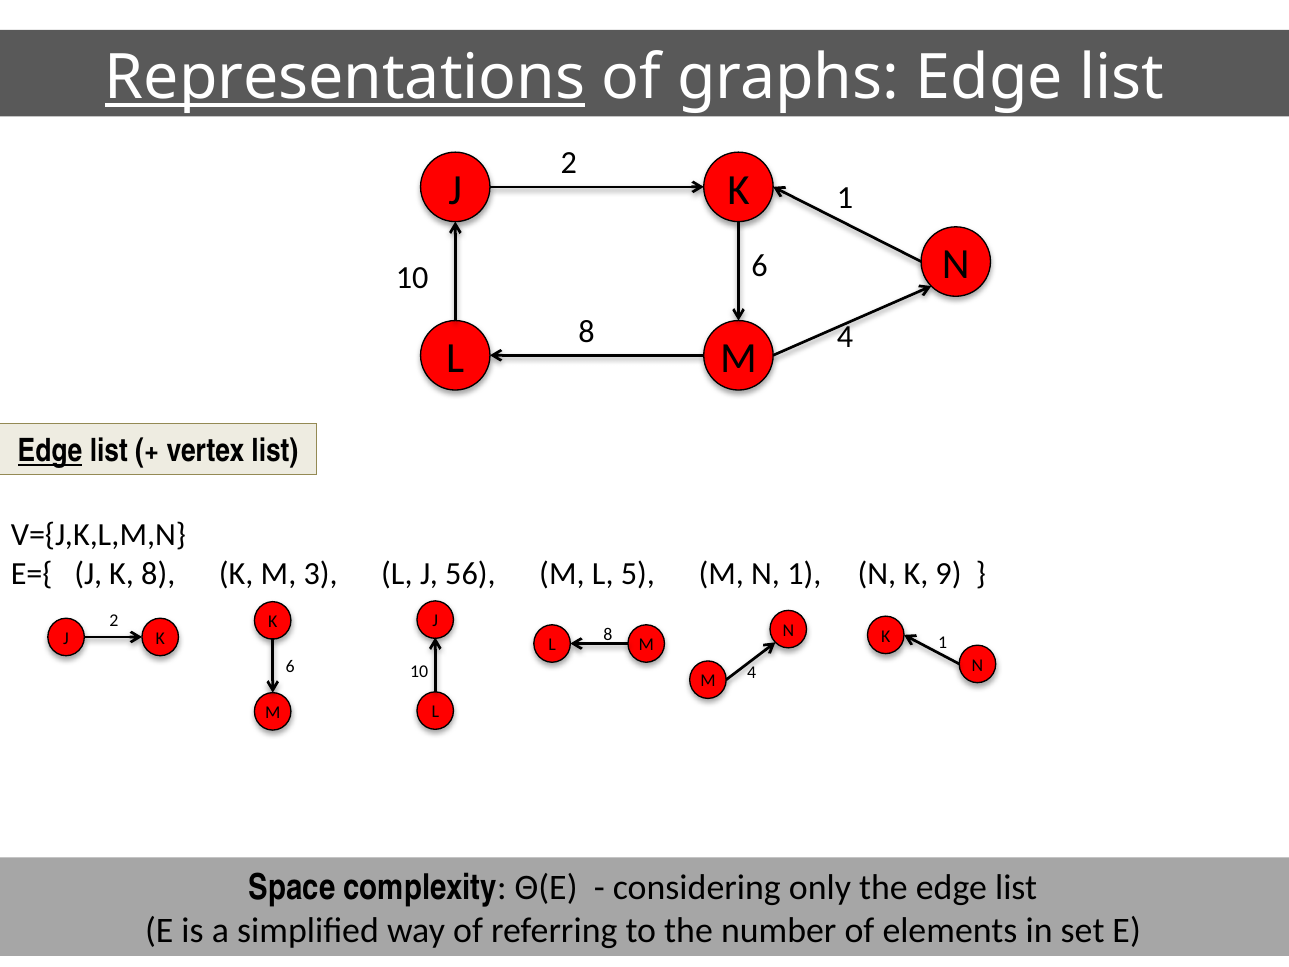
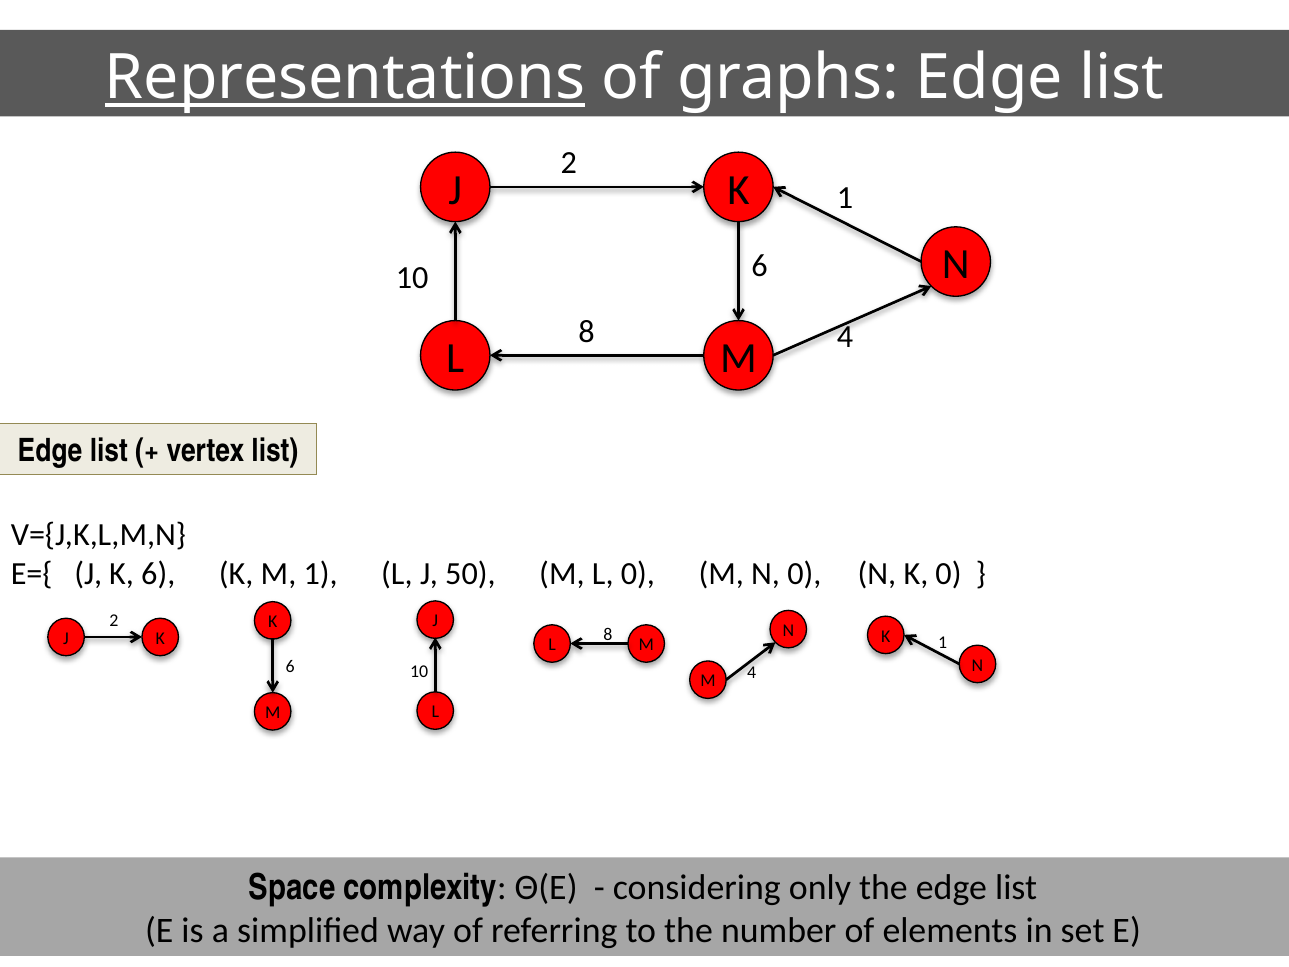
Edge at (50, 451) underline: present -> none
J K 8: 8 -> 6
M 3: 3 -> 1
56: 56 -> 50
L 5: 5 -> 0
M N 1: 1 -> 0
K 9: 9 -> 0
